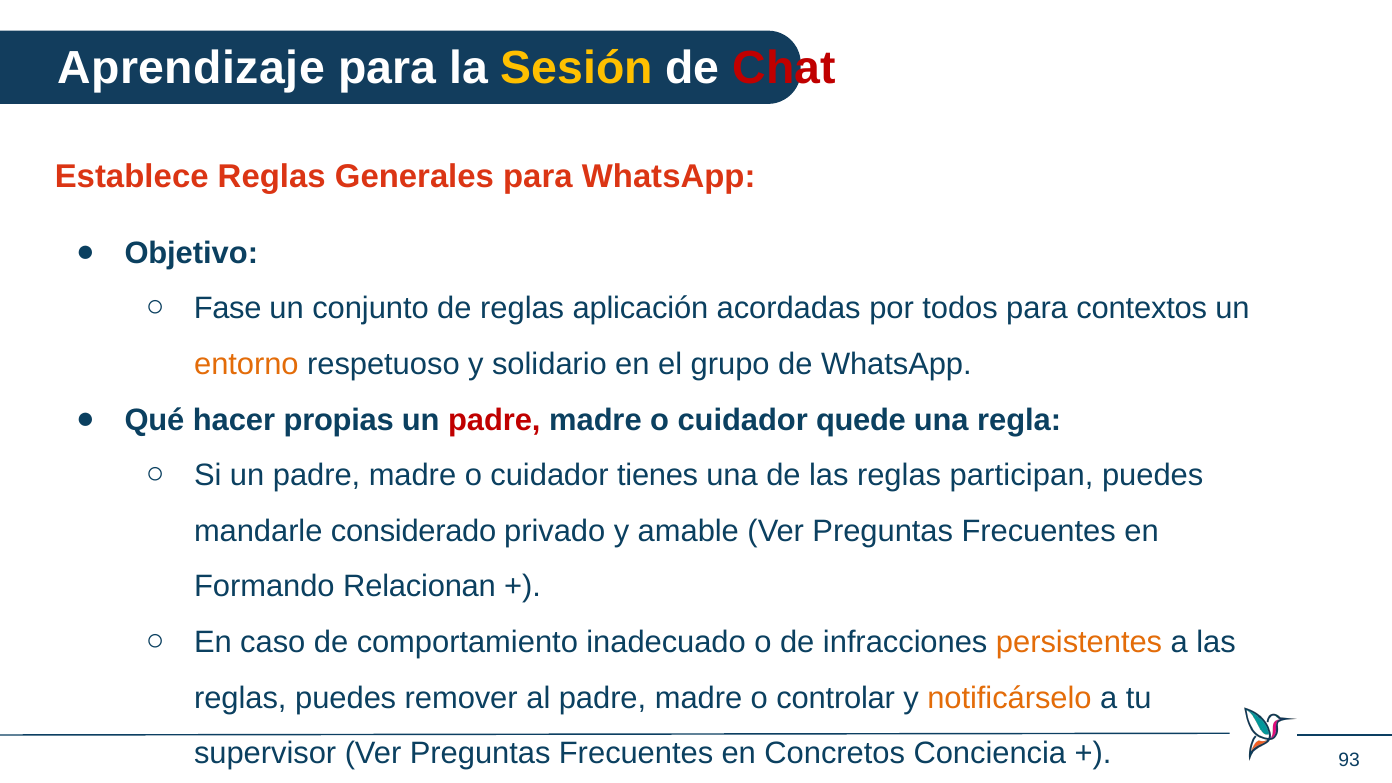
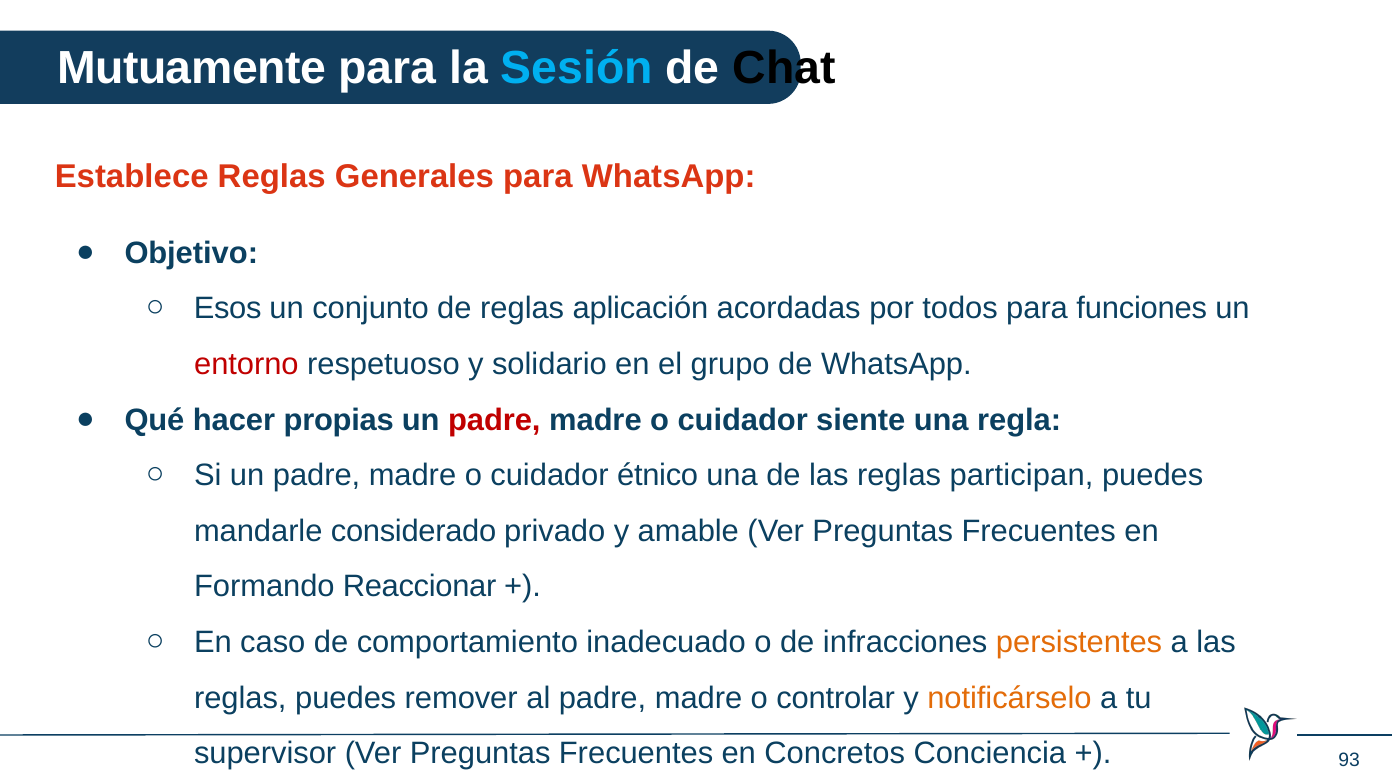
Aprendizaje: Aprendizaje -> Mutuamente
Sesión colour: yellow -> light blue
Chat colour: red -> black
Fase: Fase -> Esos
contextos: contextos -> funciones
entorno colour: orange -> red
quede: quede -> siente
tienes: tienes -> étnico
Relacionan: Relacionan -> Reaccionar
